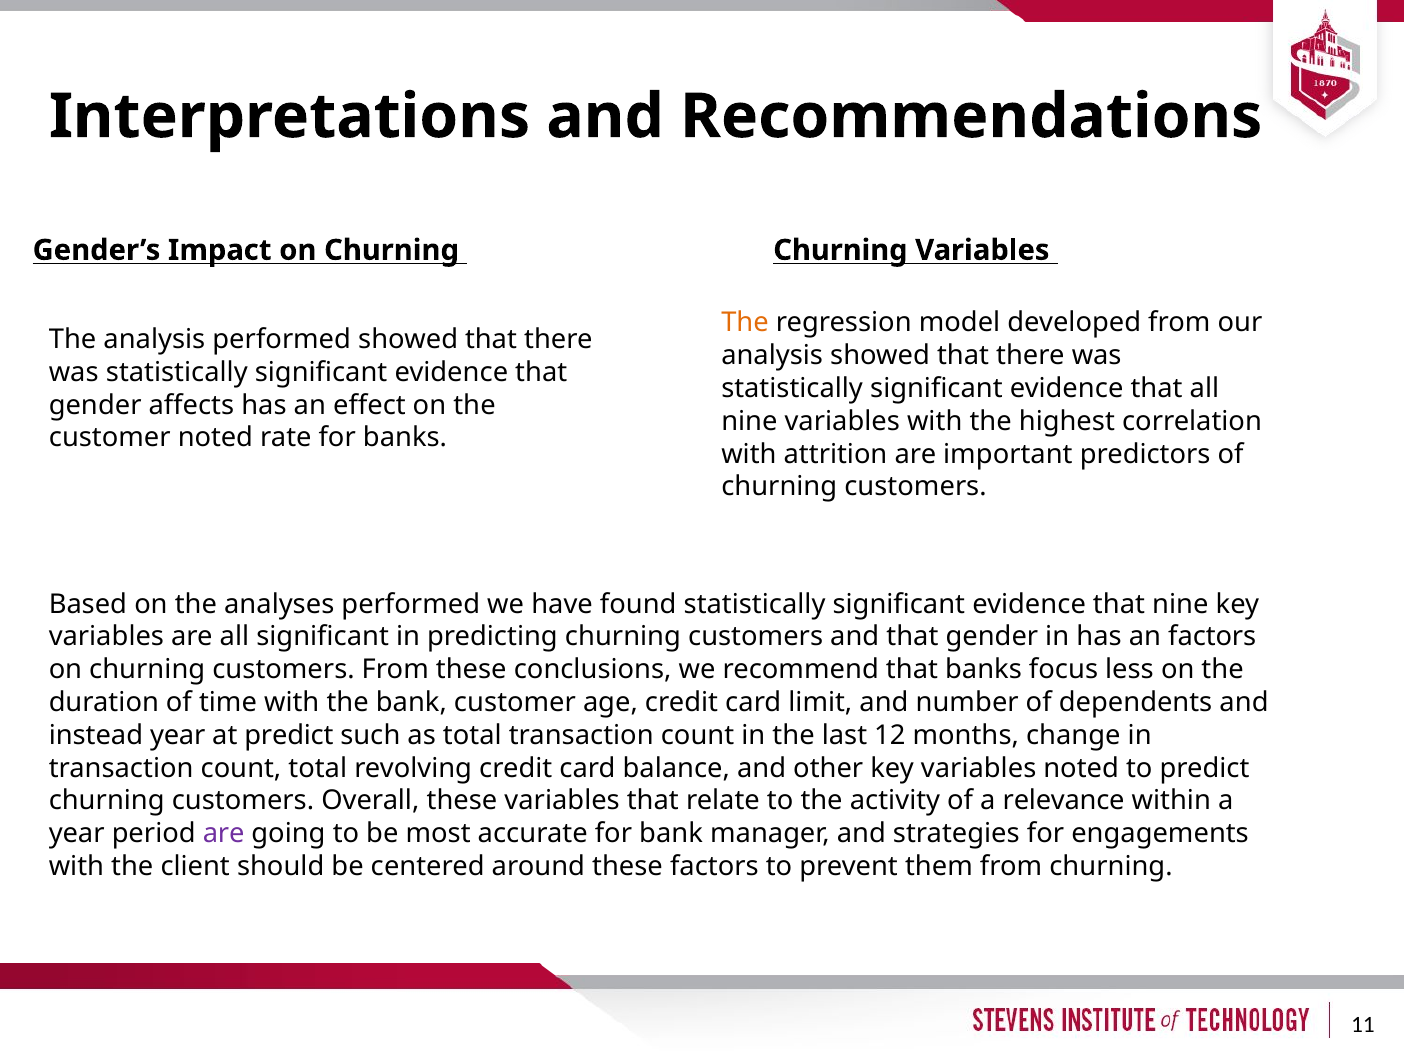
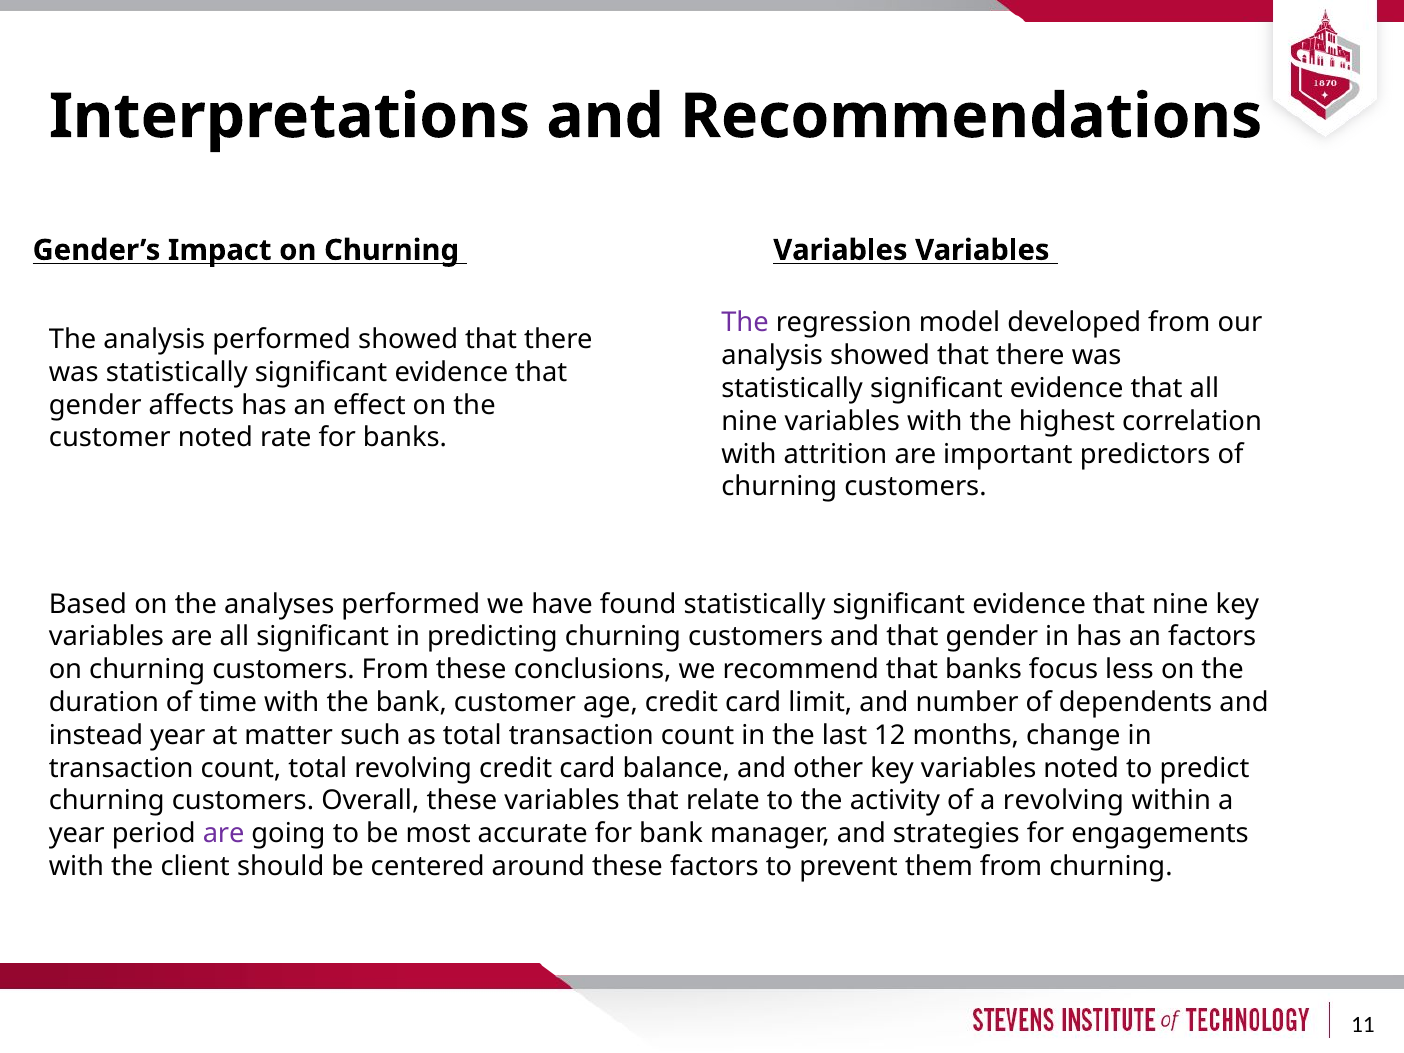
Churning at (840, 250): Churning -> Variables
The at (745, 323) colour: orange -> purple
at predict: predict -> matter
a relevance: relevance -> revolving
